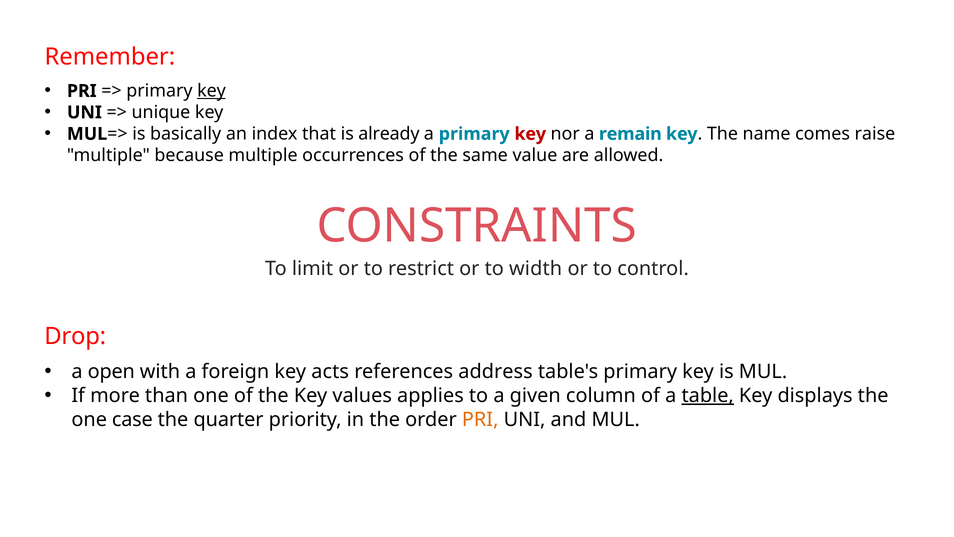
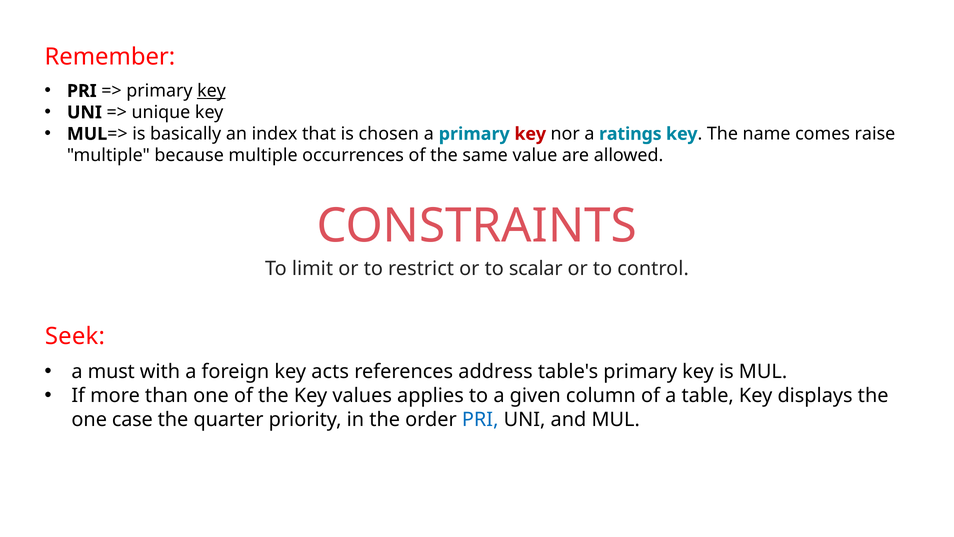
already: already -> chosen
remain: remain -> ratings
width: width -> scalar
Drop: Drop -> Seek
open: open -> must
table underline: present -> none
PRI at (480, 419) colour: orange -> blue
